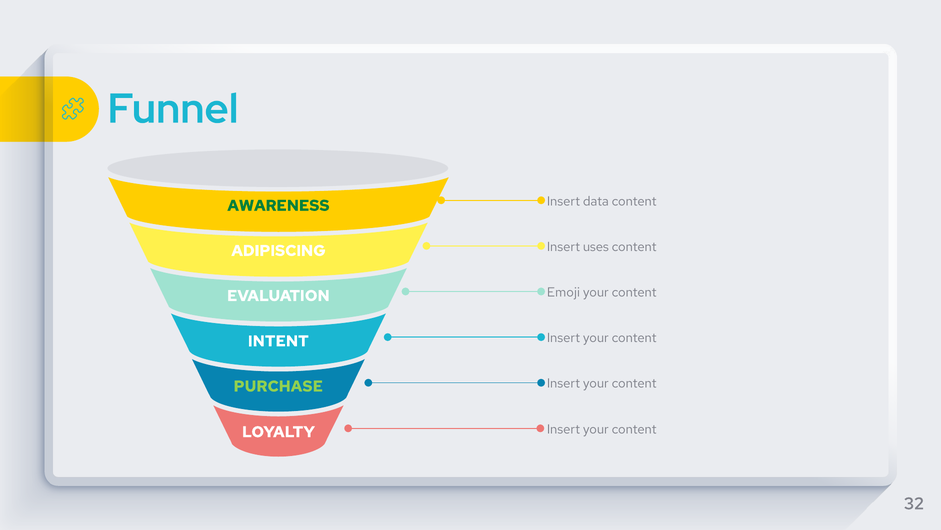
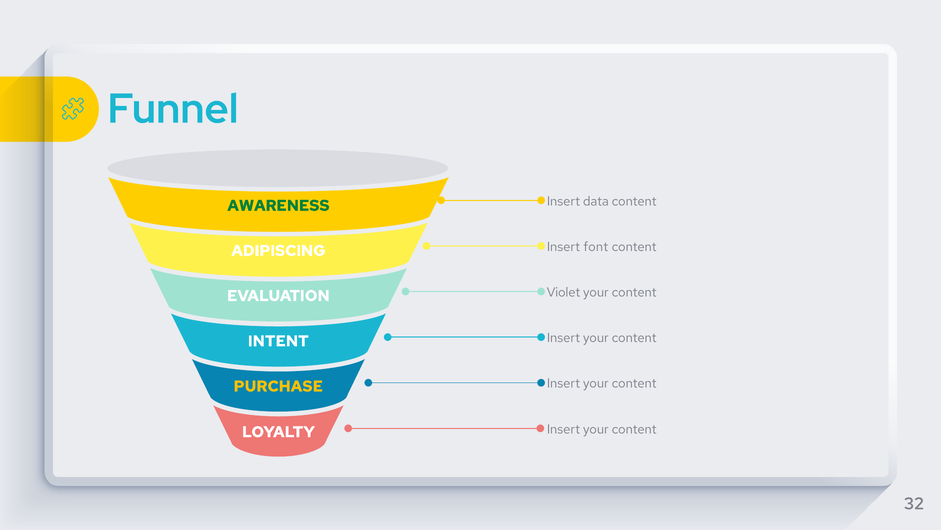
uses: uses -> font
Emoji: Emoji -> Violet
PURCHASE colour: light green -> yellow
